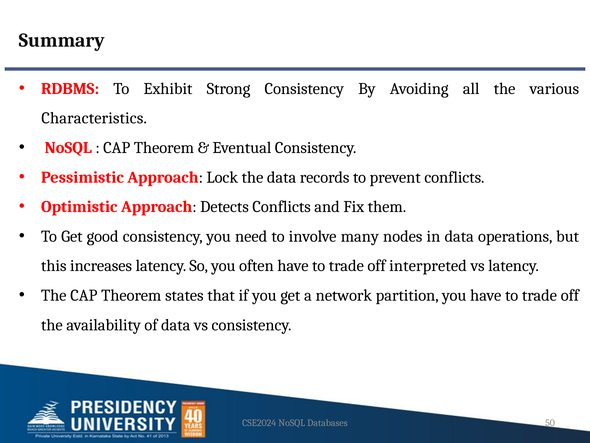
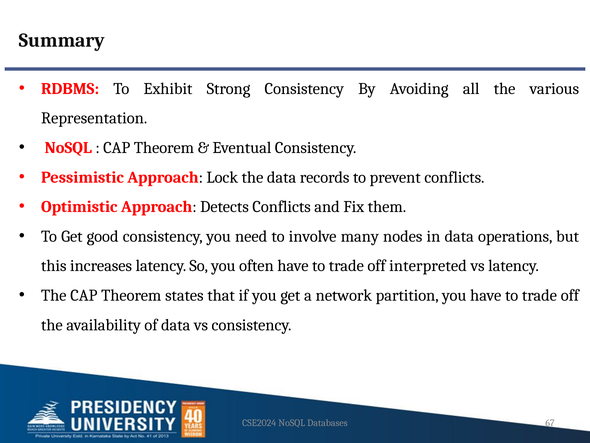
Characteristics: Characteristics -> Representation
50: 50 -> 67
